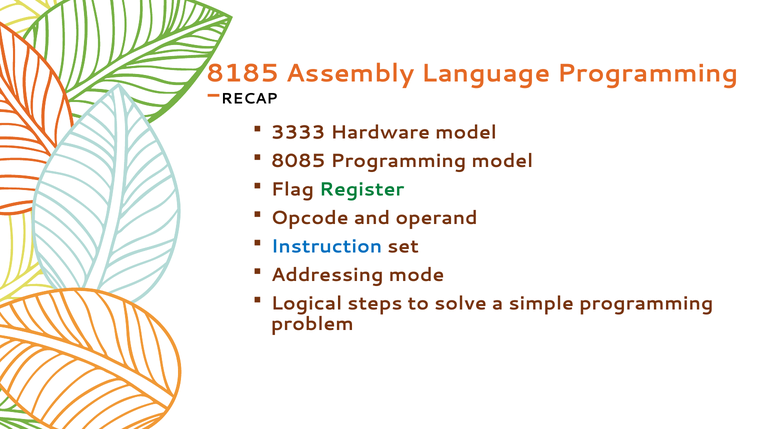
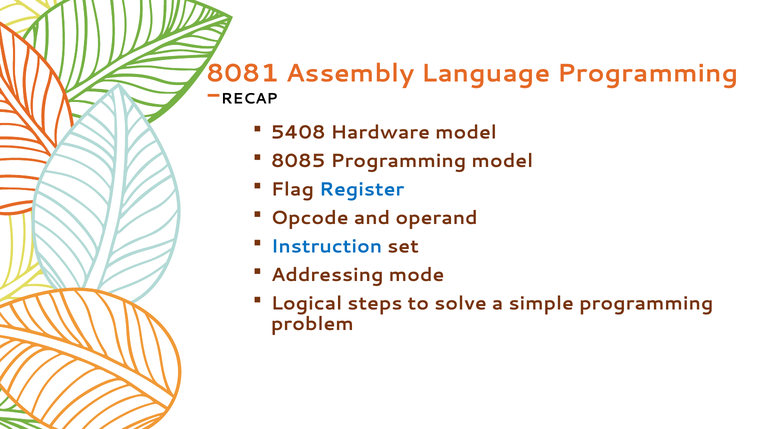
8185: 8185 -> 8081
3333: 3333 -> 5408
Register colour: green -> blue
